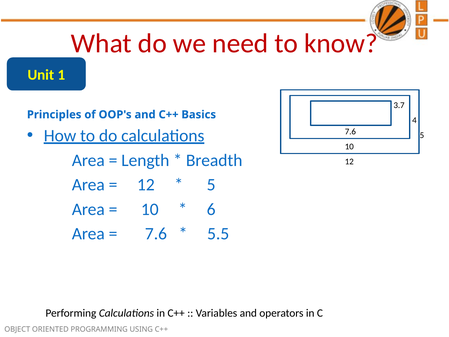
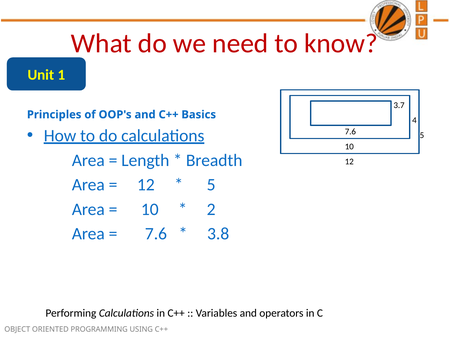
6: 6 -> 2
5.5: 5.5 -> 3.8
